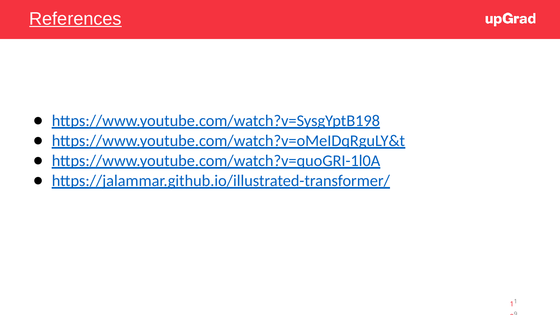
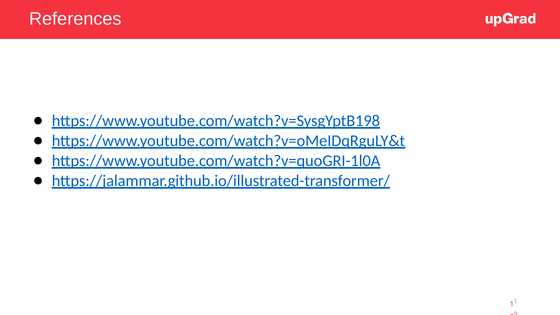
References underline: present -> none
